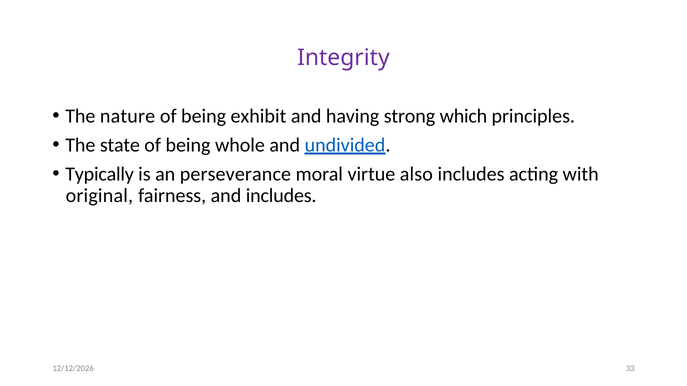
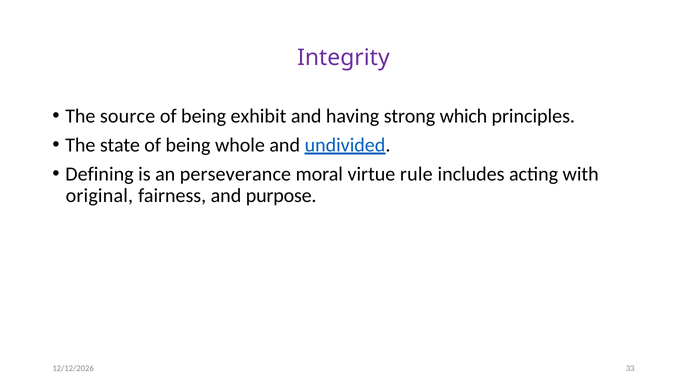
nature: nature -> source
Typically: Typically -> Defining
also: also -> rule
and includes: includes -> purpose
